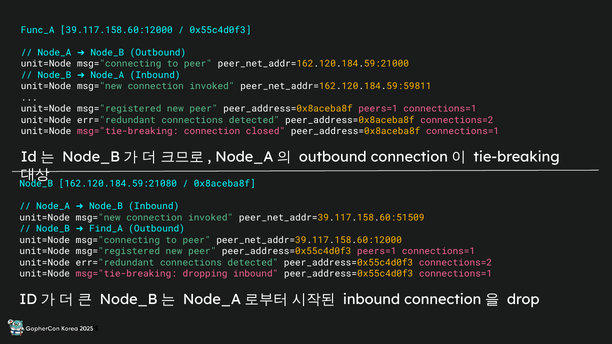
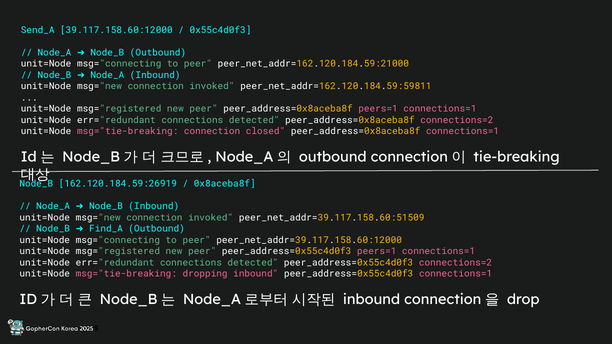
Func_A: Func_A -> Send_A
162.120.184.59:21080: 162.120.184.59:21080 -> 162.120.184.59:26919
